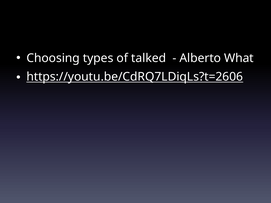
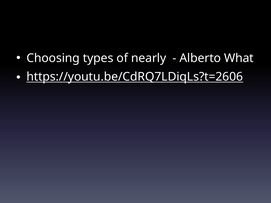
talked: talked -> nearly
